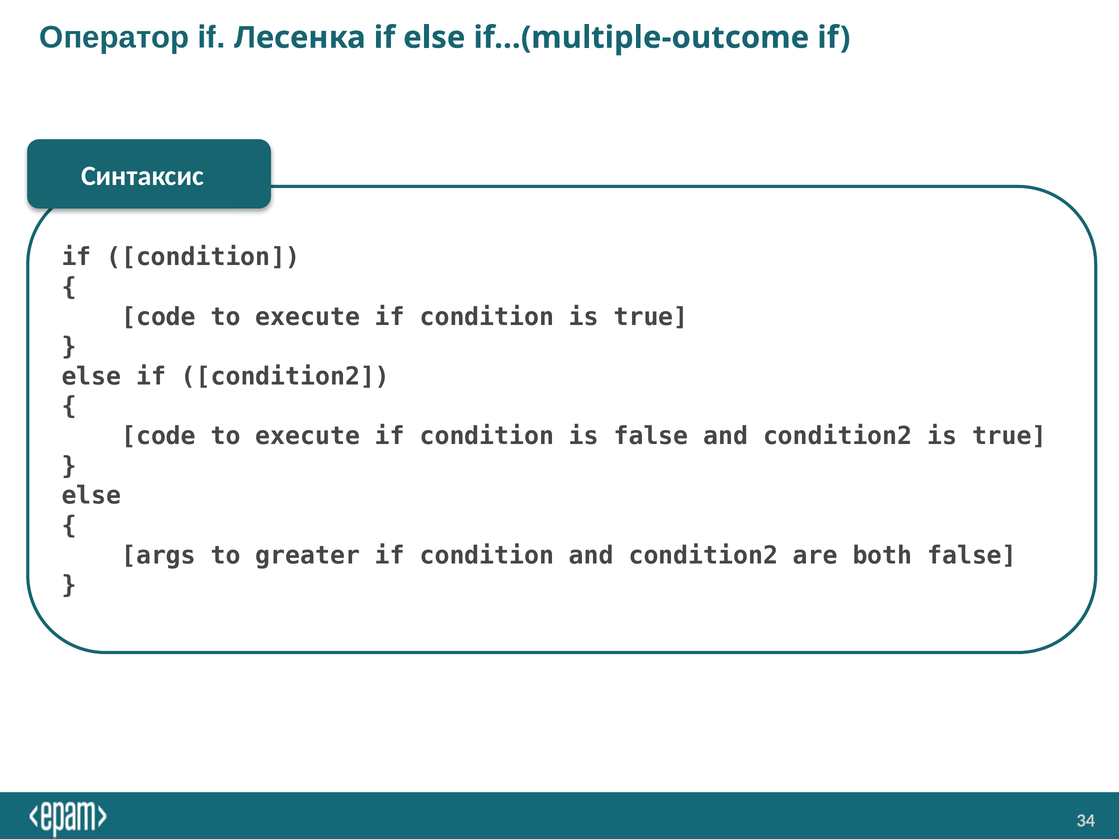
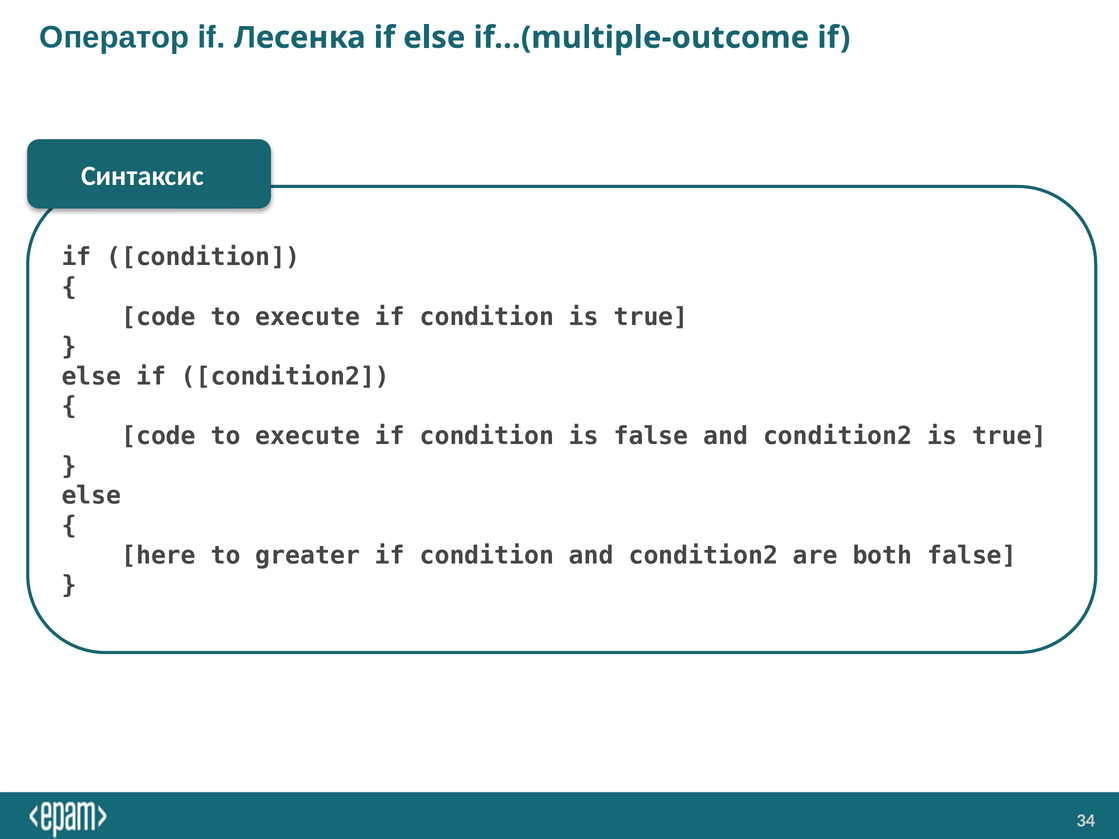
args: args -> here
